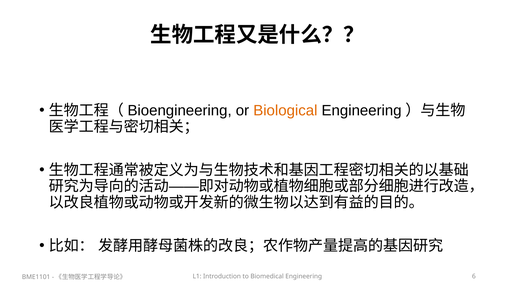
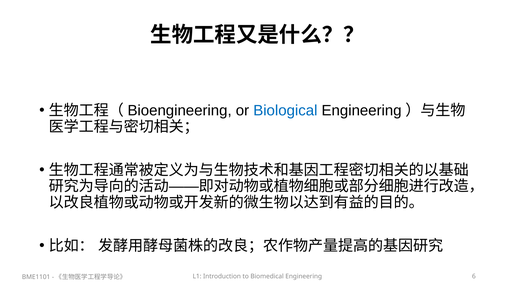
Biological colour: orange -> blue
